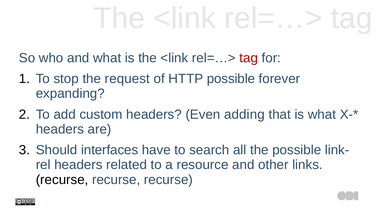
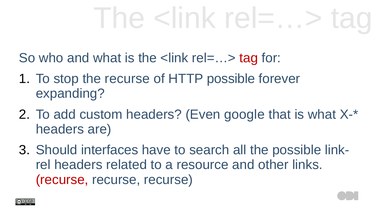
the request: request -> recurse
adding: adding -> google
recurse at (62, 180) colour: black -> red
